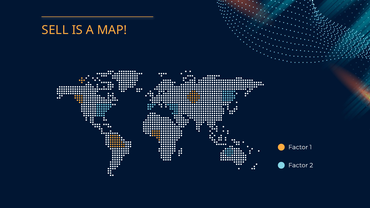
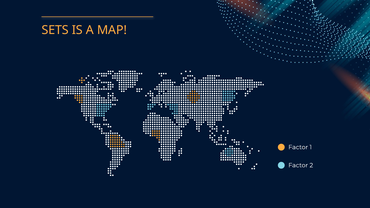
SELL: SELL -> SETS
